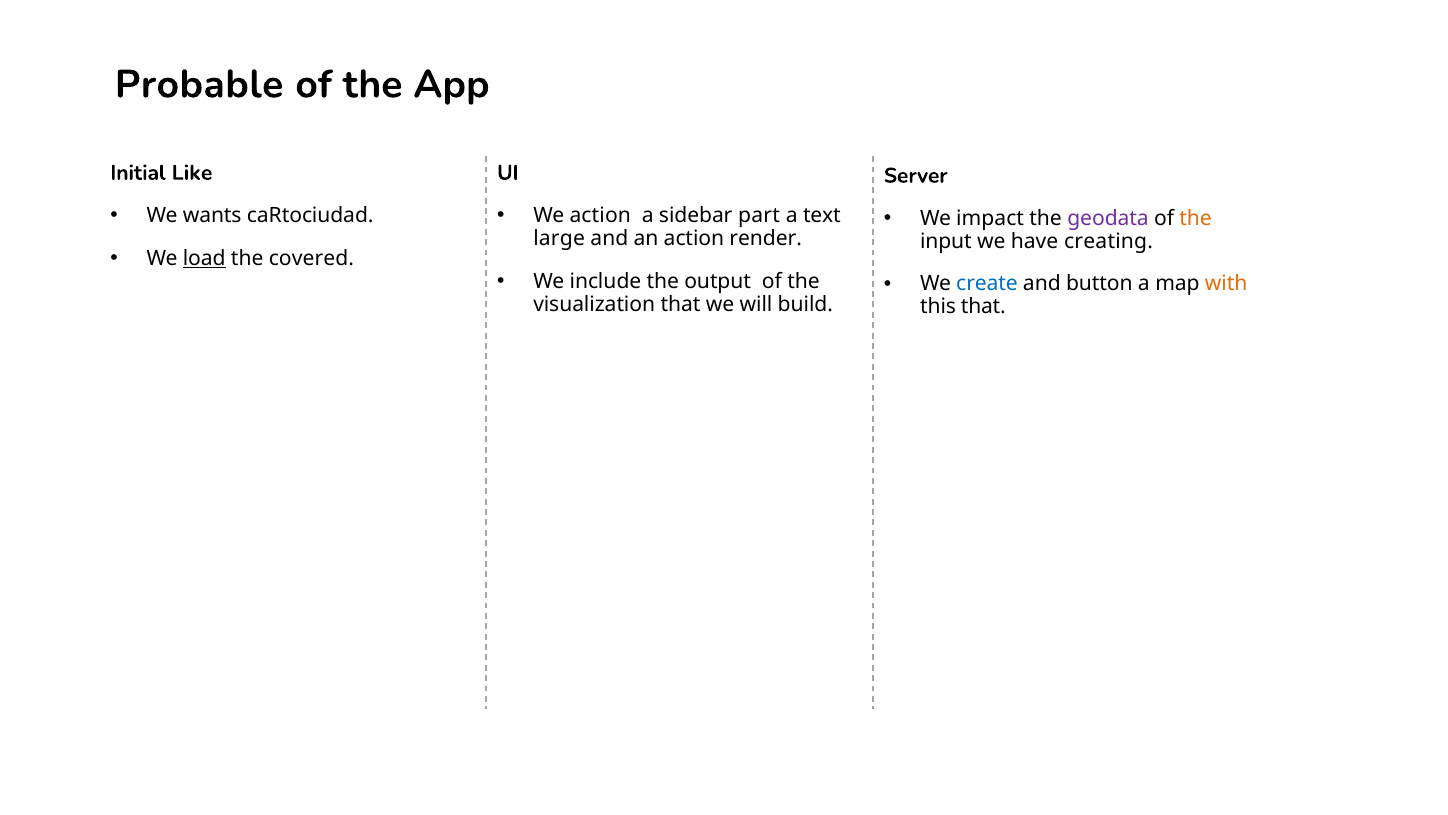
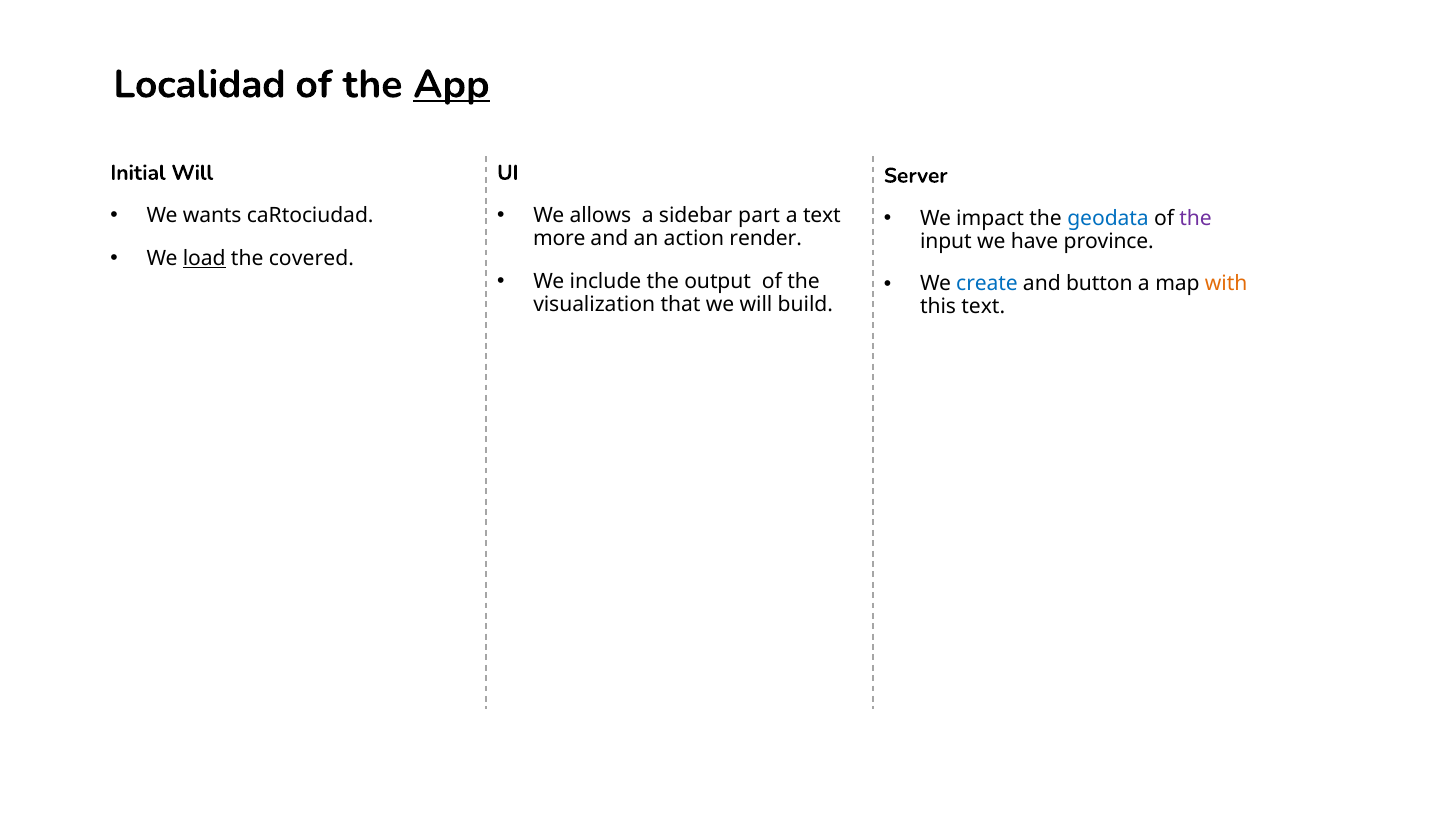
Probable: Probable -> Localidad
App underline: none -> present
Initial Like: Like -> Will
We action: action -> allows
geodata colour: purple -> blue
the at (1196, 218) colour: orange -> purple
large: large -> more
creating: creating -> province
this that: that -> text
